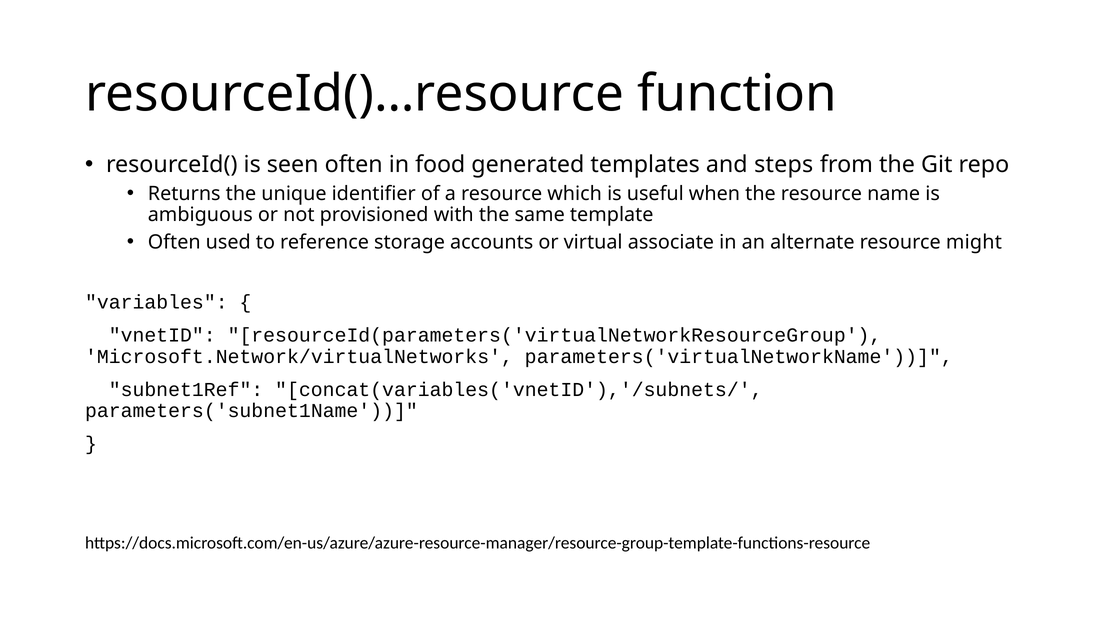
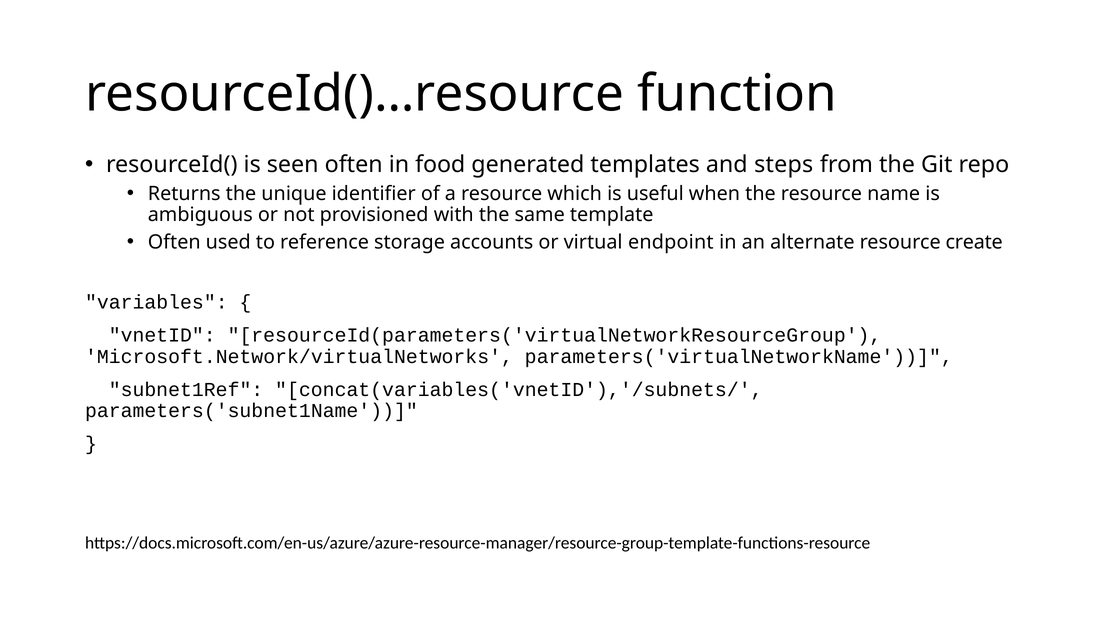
associate: associate -> endpoint
might: might -> create
